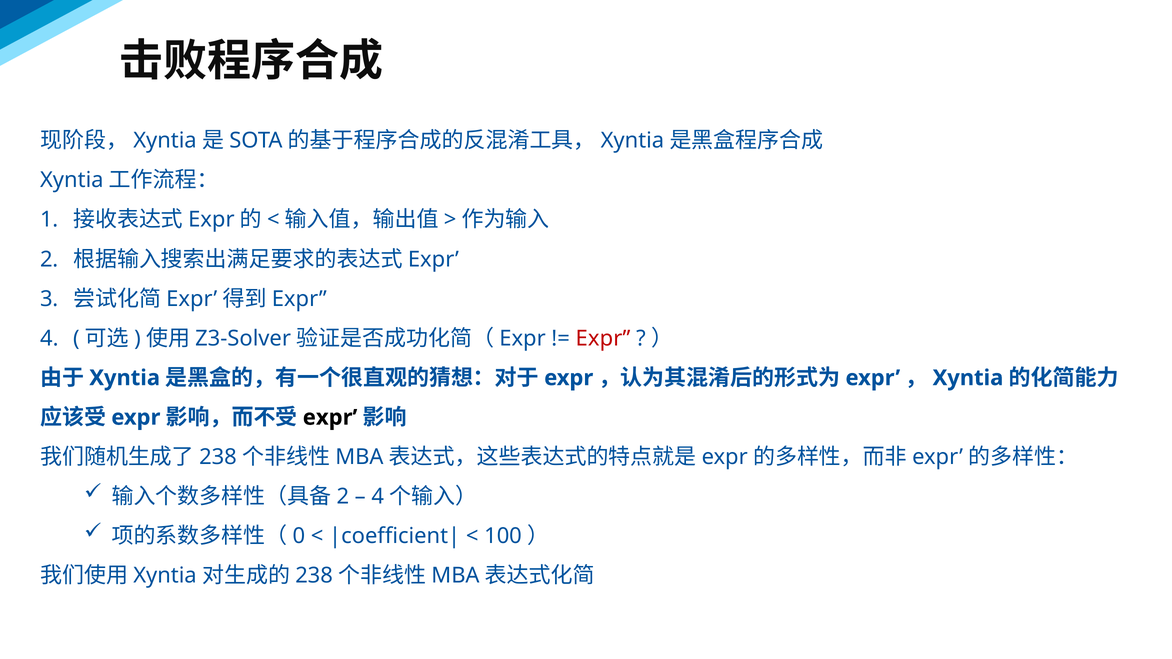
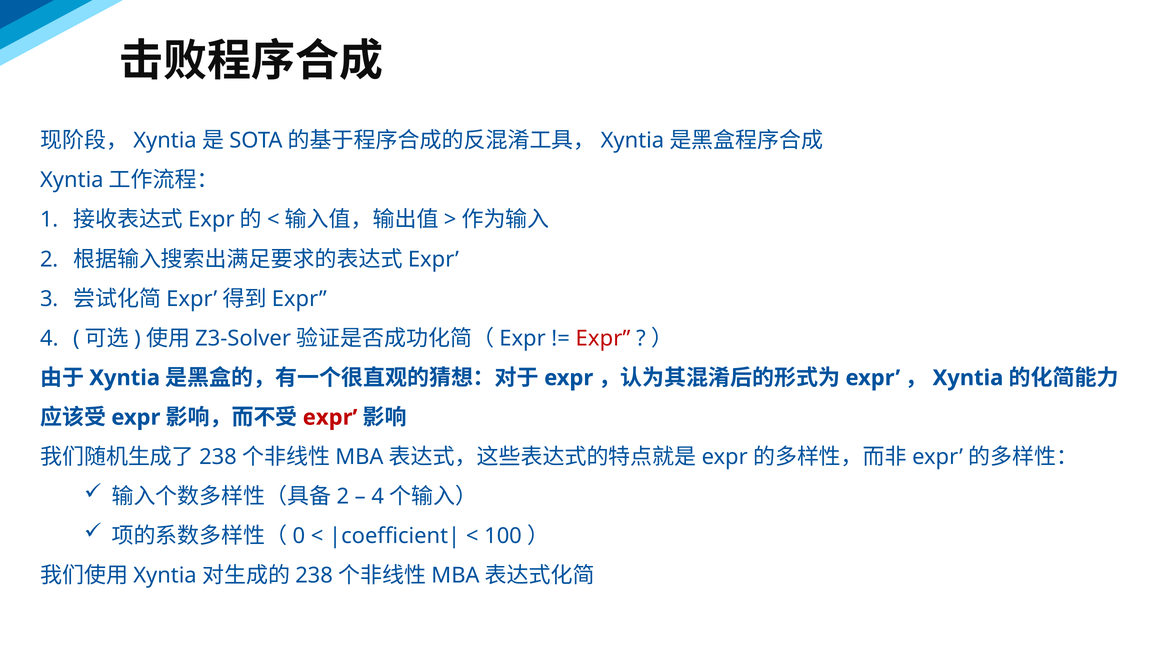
expr at (330, 418) colour: black -> red
